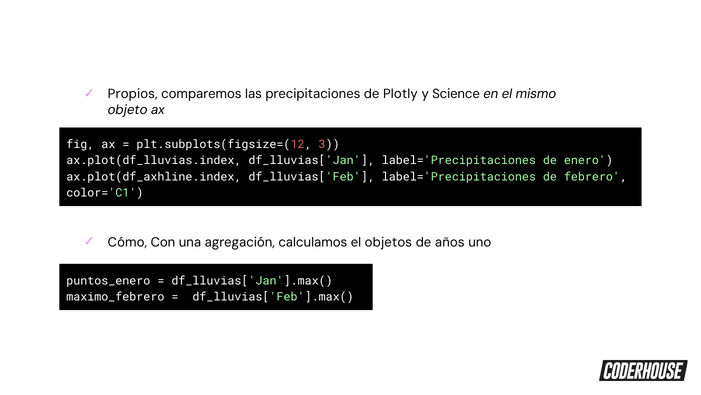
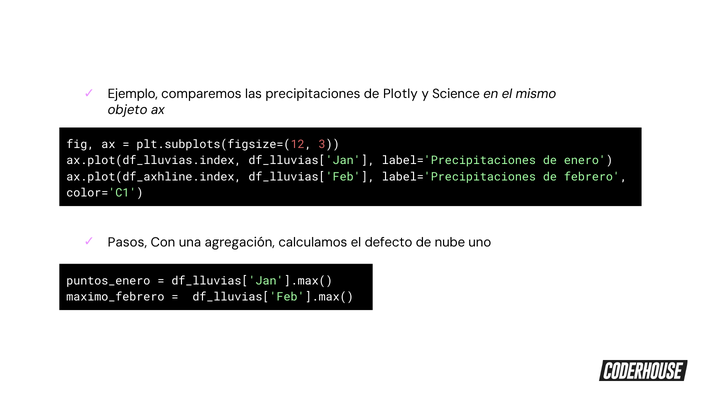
Propios: Propios -> Ejemplo
Cómo: Cómo -> Pasos
objetos: objetos -> defecto
años: años -> nube
